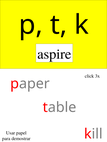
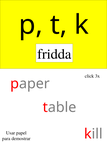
aspire: aspire -> fridda
